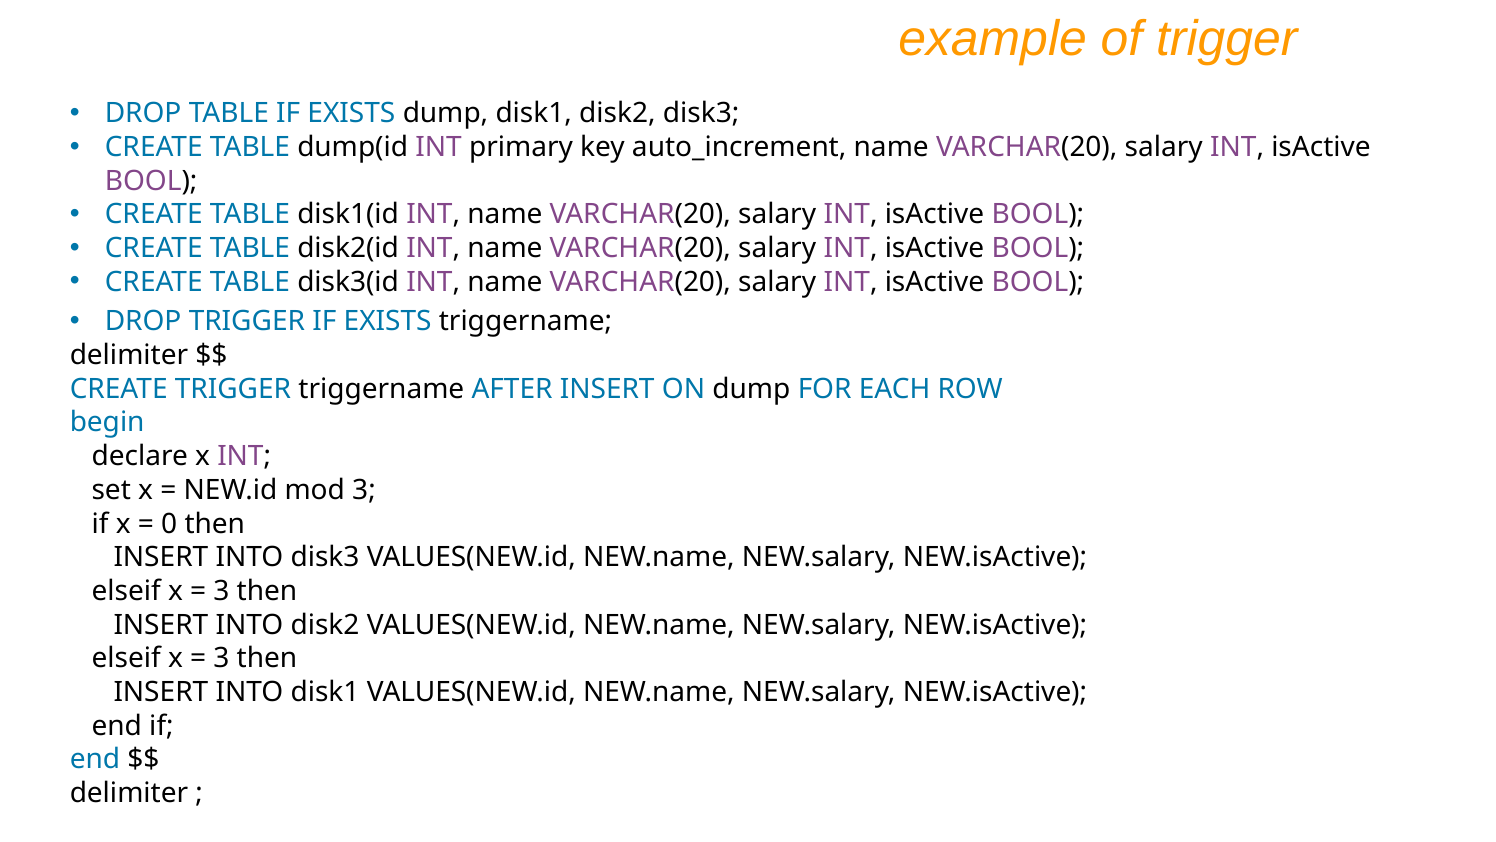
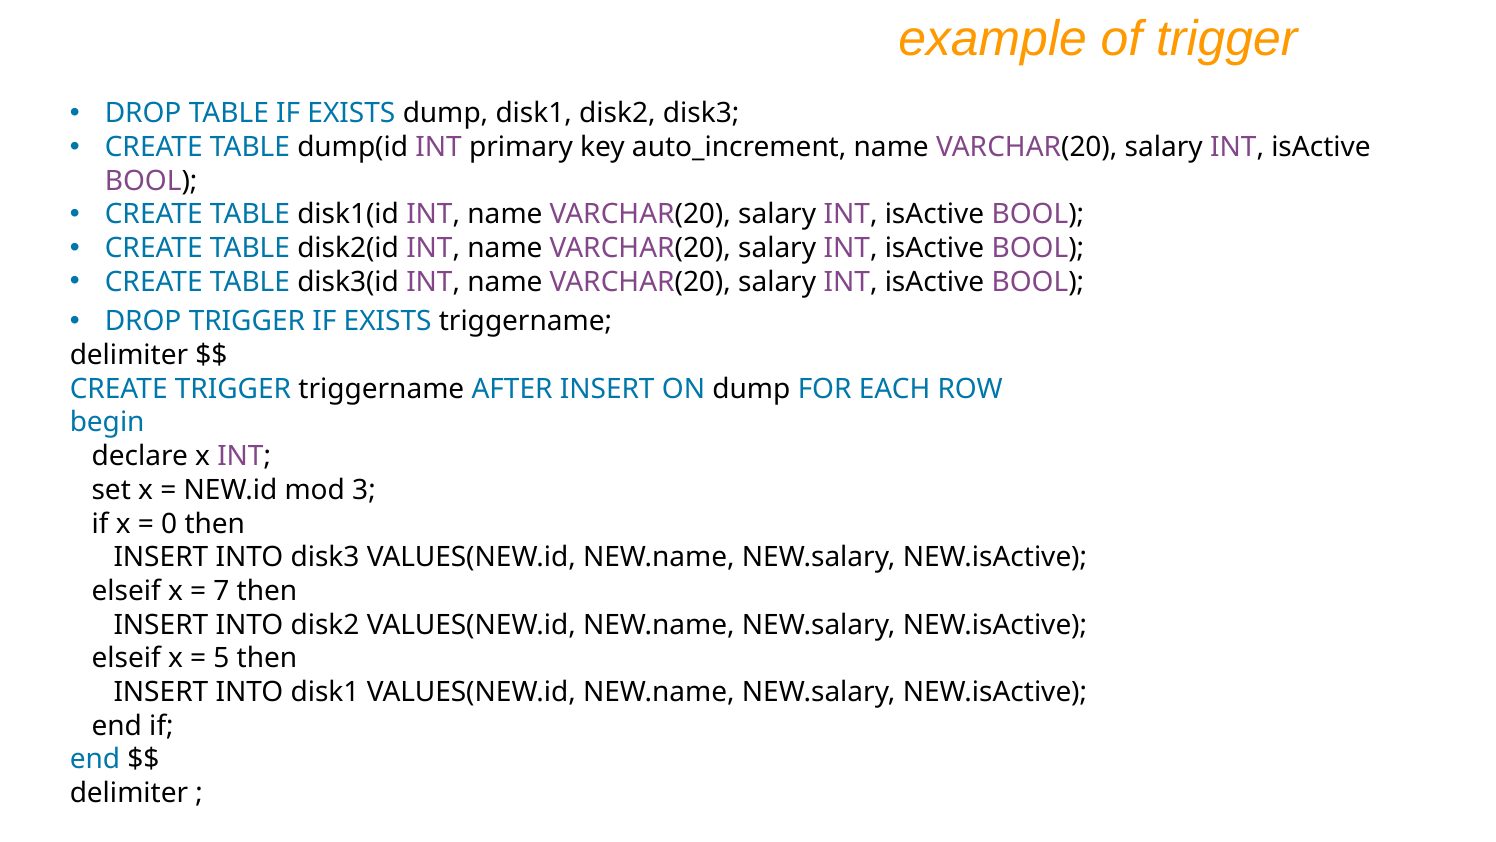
3 at (221, 591): 3 -> 7
3 at (221, 658): 3 -> 5
